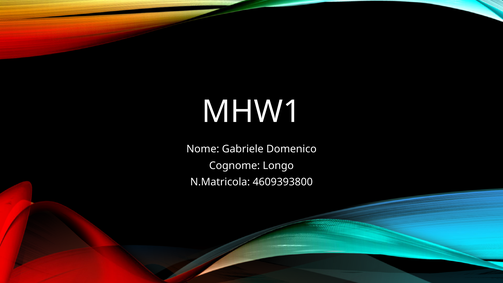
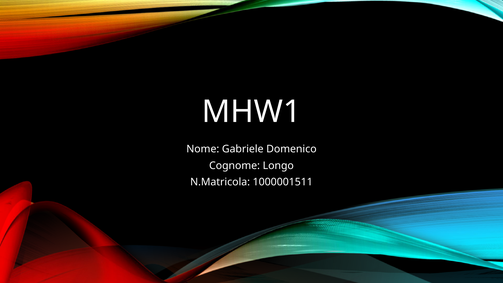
4609393800: 4609393800 -> 1000001511
